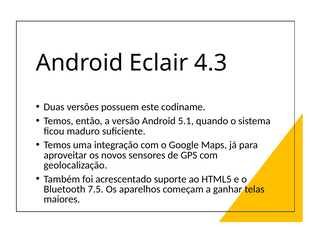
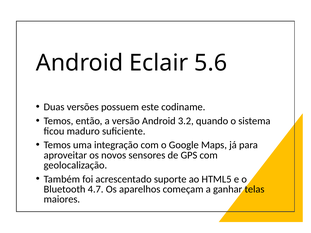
4.3: 4.3 -> 5.6
5.1: 5.1 -> 3.2
7.5: 7.5 -> 4.7
